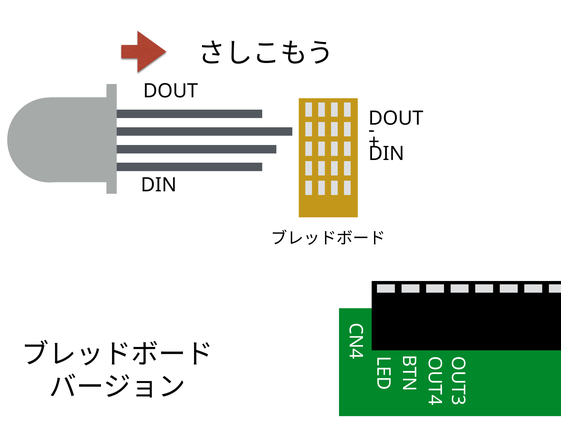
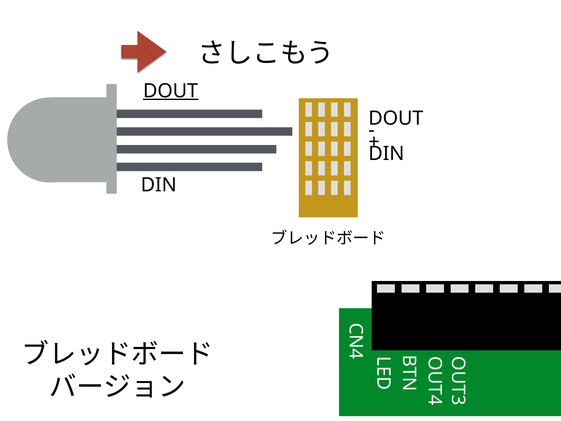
DOUT at (171, 91) underline: none -> present
